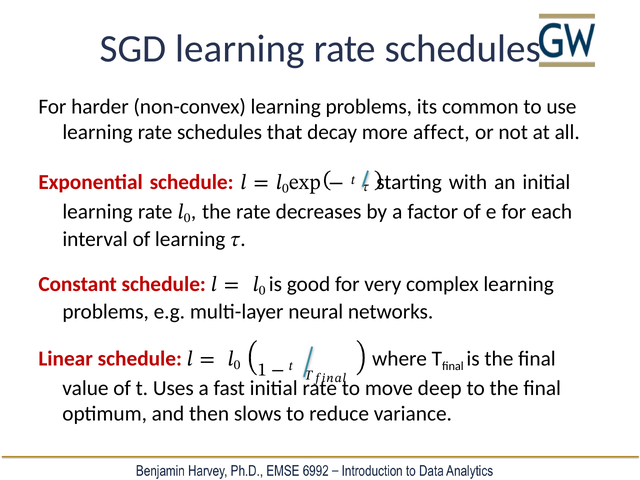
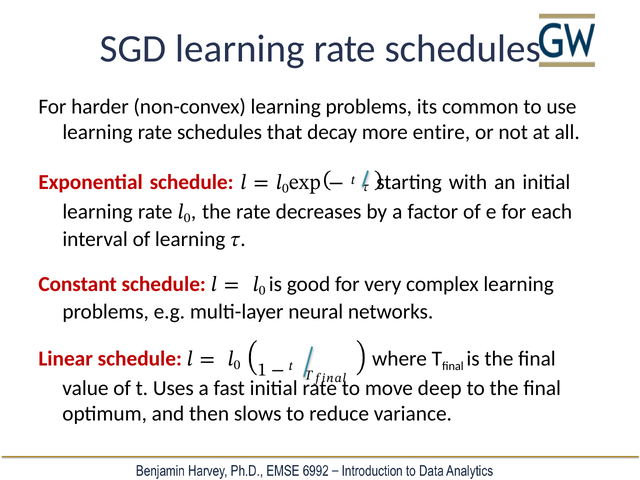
affect: affect -> entire
